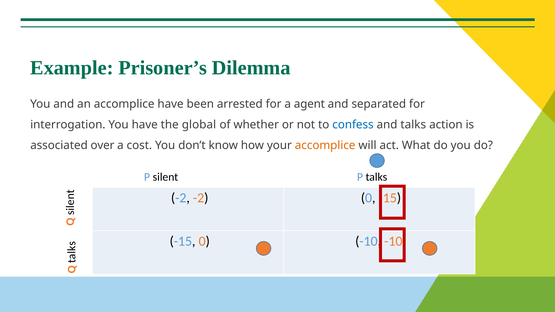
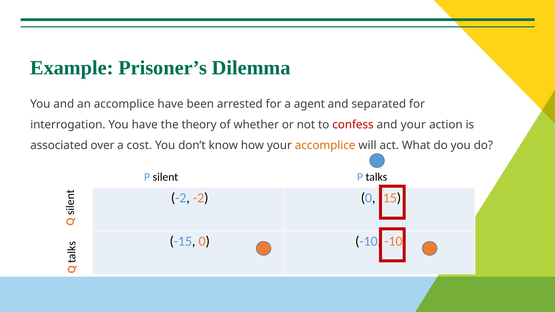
global: global -> theory
confess colour: blue -> red
and talks: talks -> your
